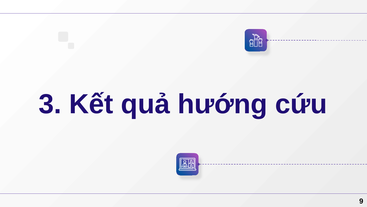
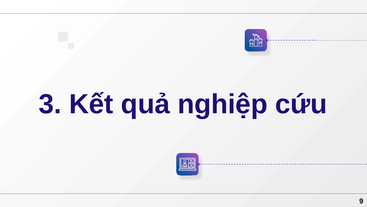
hướng: hướng -> nghiệp
